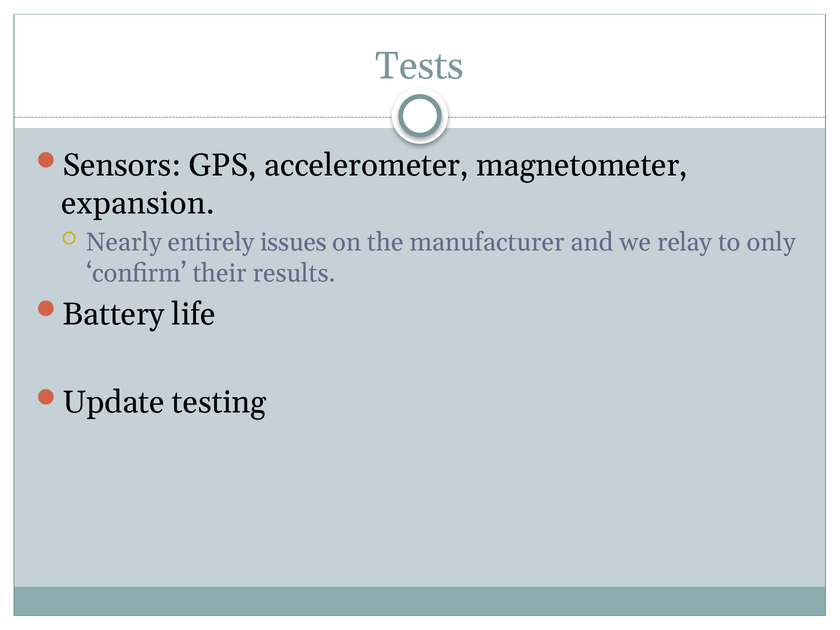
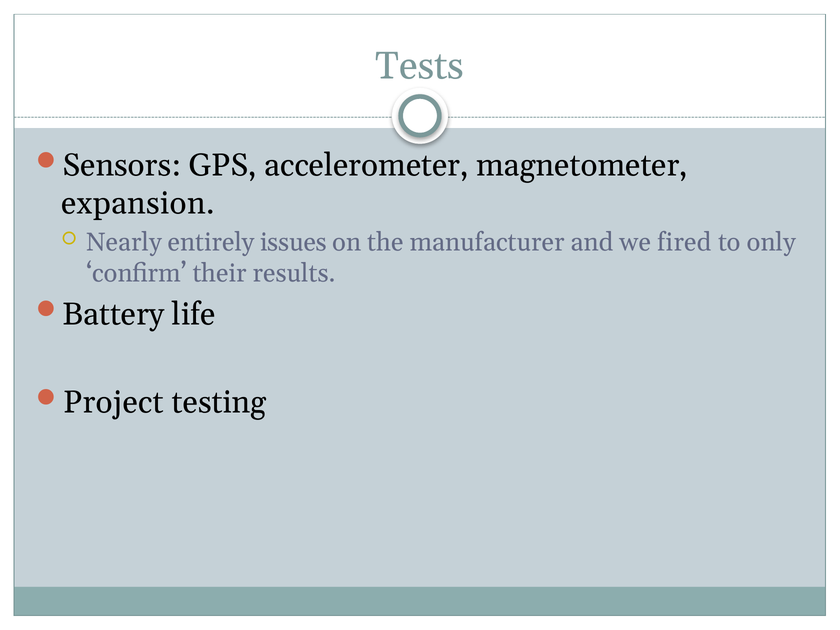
relay: relay -> fired
Update: Update -> Project
